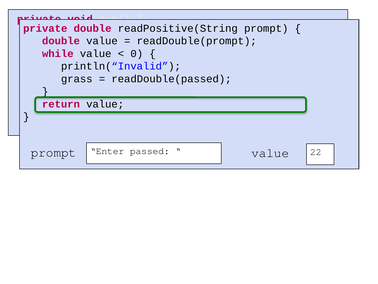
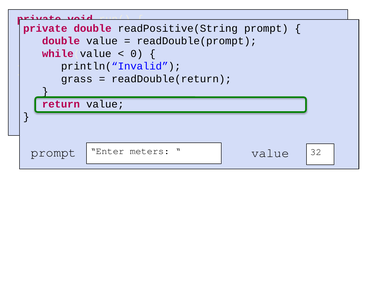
readDouble(passed: readDouble(passed -> readDouble(return
passed: passed -> meters
22: 22 -> 32
